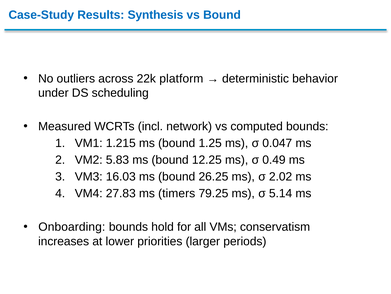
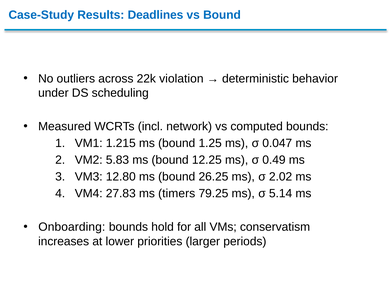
Synthesis: Synthesis -> Deadlines
platform: platform -> violation
16.03: 16.03 -> 12.80
